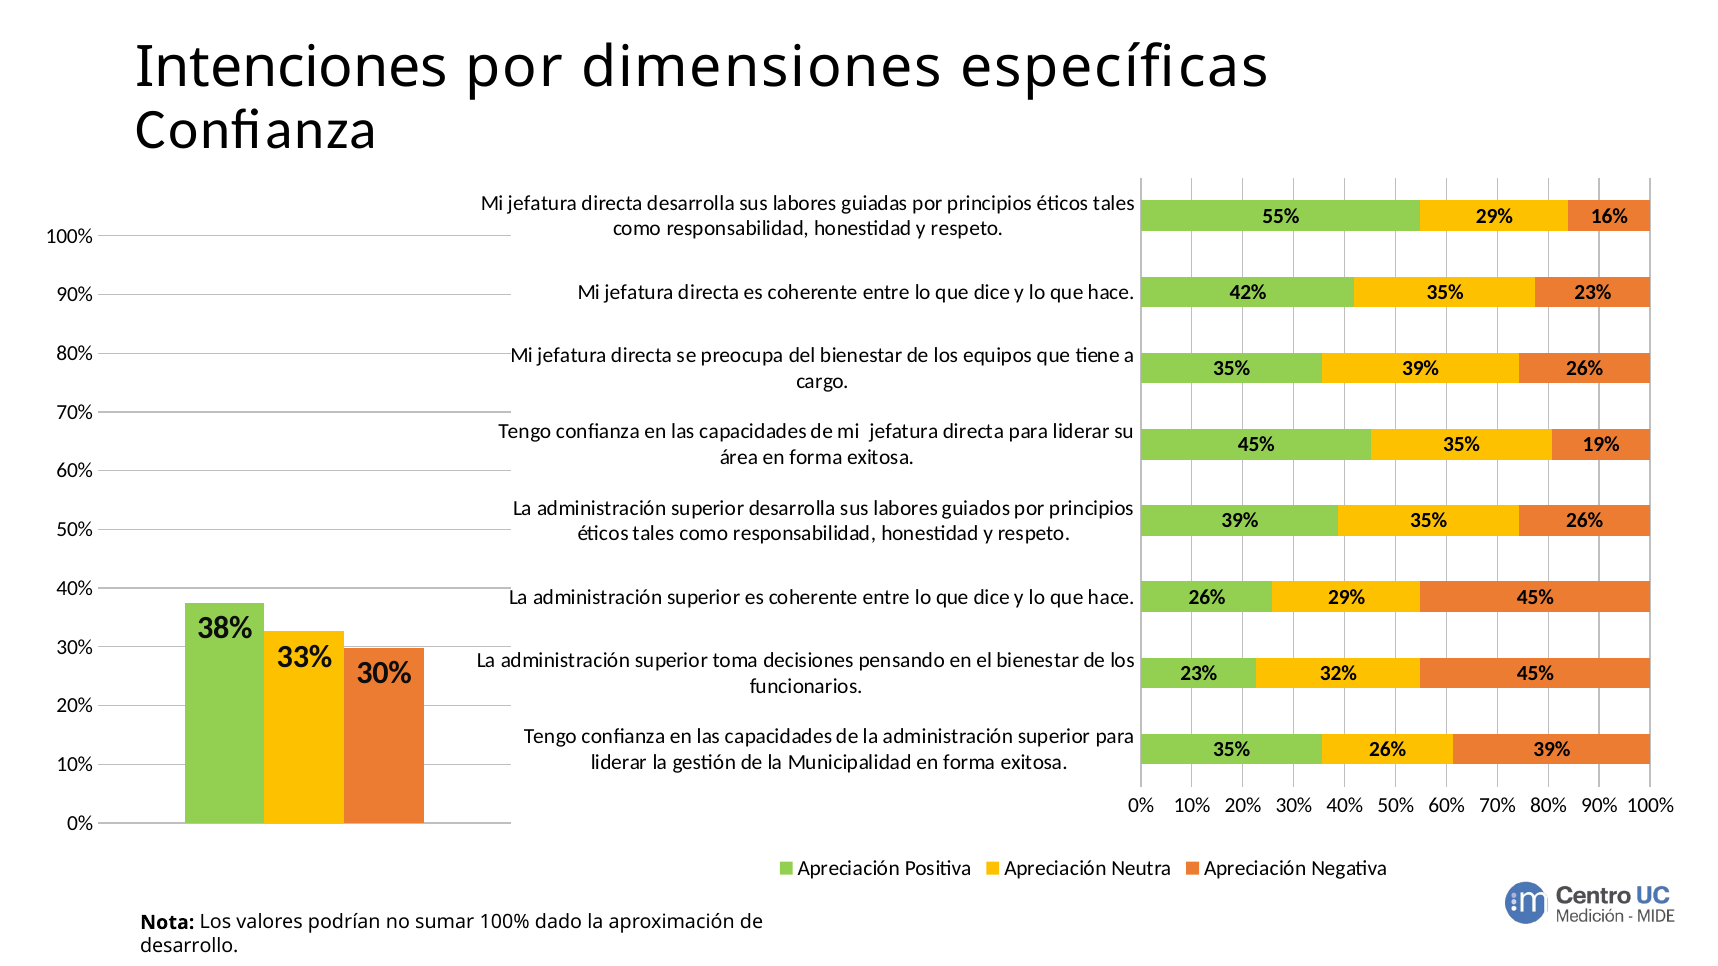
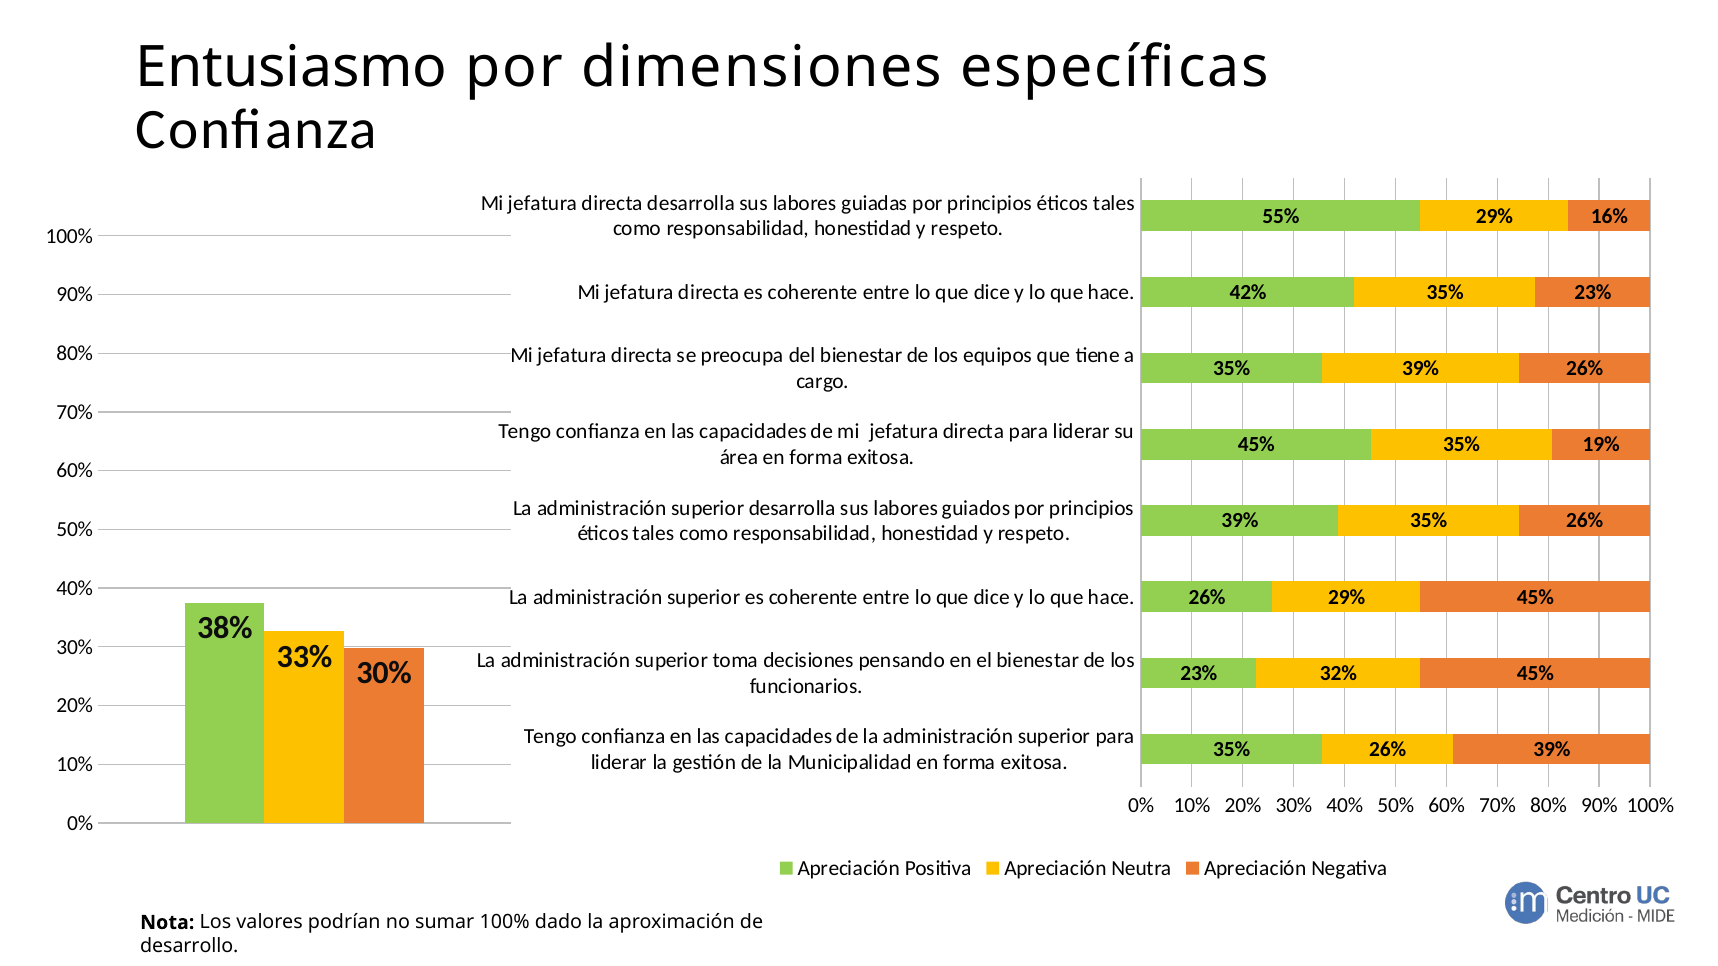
Intenciones: Intenciones -> Entusiasmo
